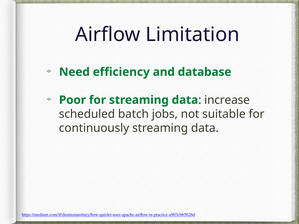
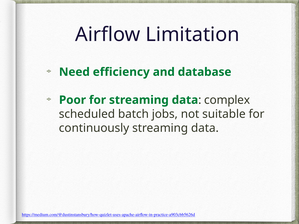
increase: increase -> complex
